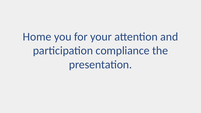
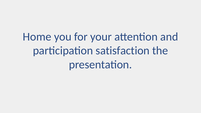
compliance: compliance -> satisfaction
